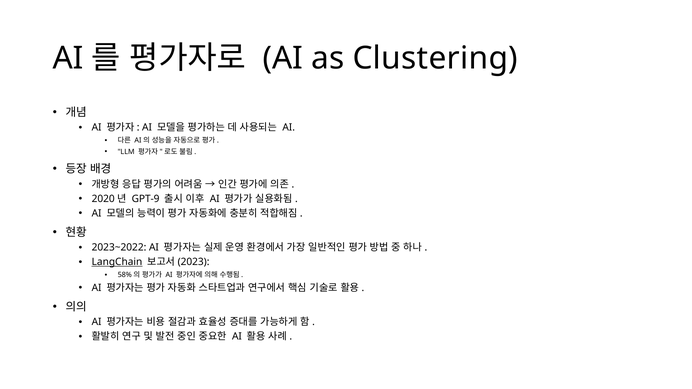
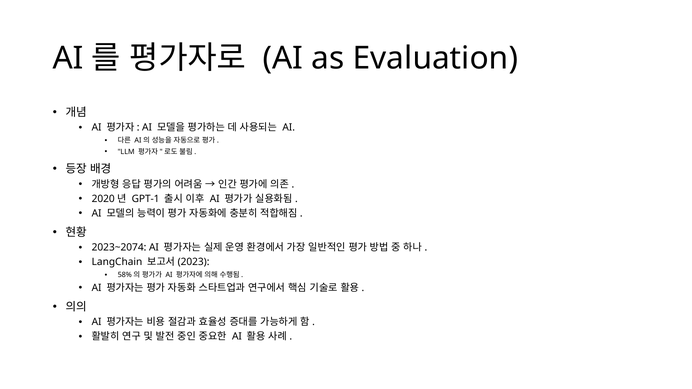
Clustering: Clustering -> Evaluation
GPT-9: GPT-9 -> GPT-1
2023~2022: 2023~2022 -> 2023~2074
LangChain underline: present -> none
